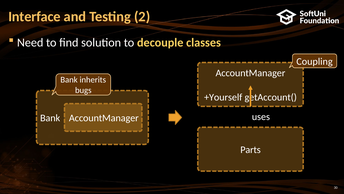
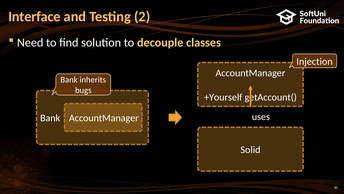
Coupling: Coupling -> Injection
Parts: Parts -> Solid
